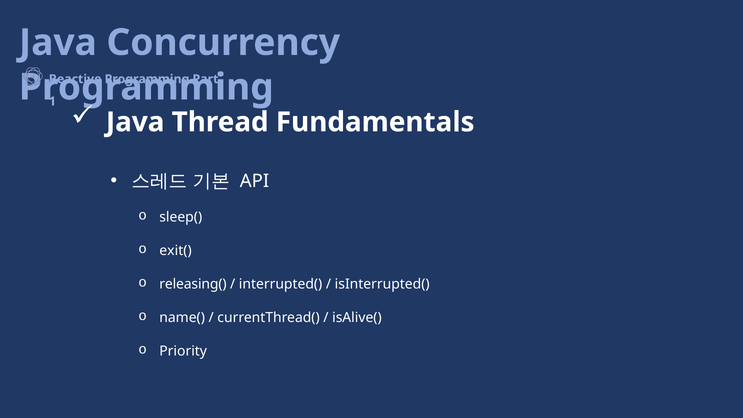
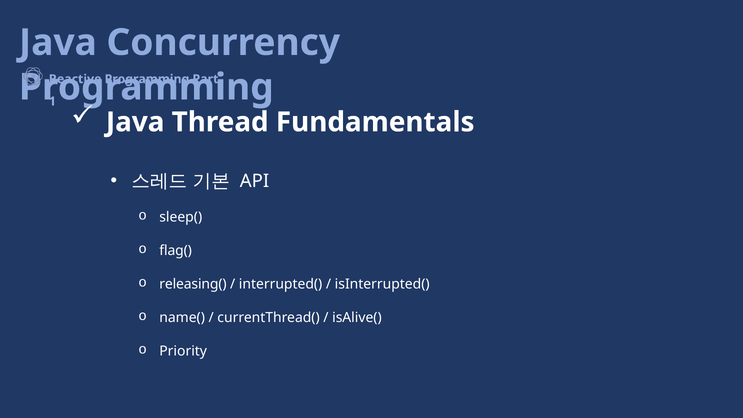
exit(: exit( -> flag(
